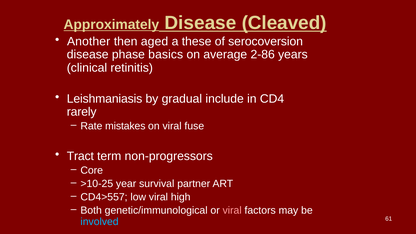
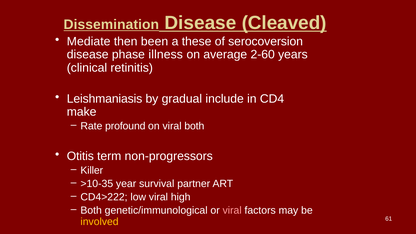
Approximately: Approximately -> Dissemination
Another: Another -> Mediate
aged: aged -> been
basics: basics -> illness
2-86: 2-86 -> 2-60
rarely: rarely -> make
mistakes: mistakes -> profound
viral fuse: fuse -> both
Tract: Tract -> Otitis
Core: Core -> Killer
>10-25: >10-25 -> >10-35
CD4>557: CD4>557 -> CD4>222
involved colour: light blue -> yellow
